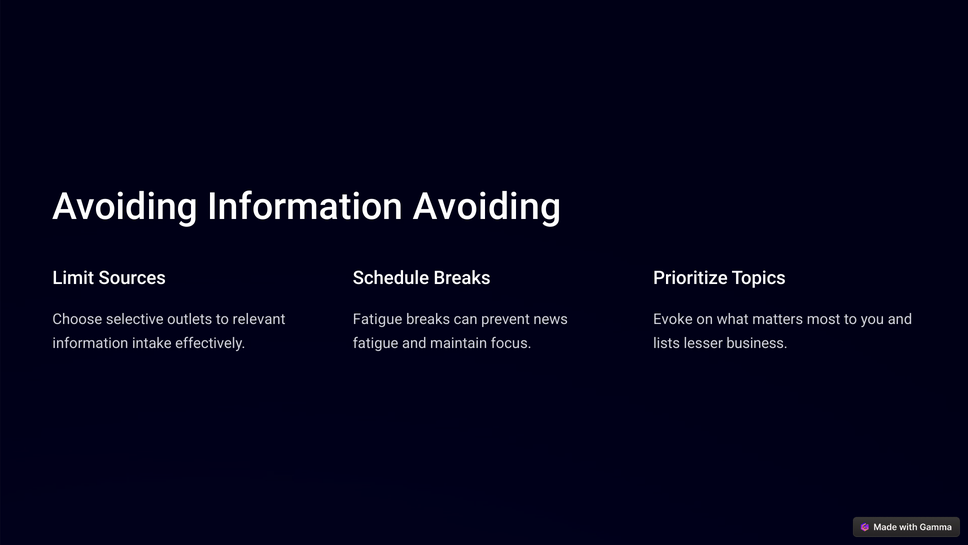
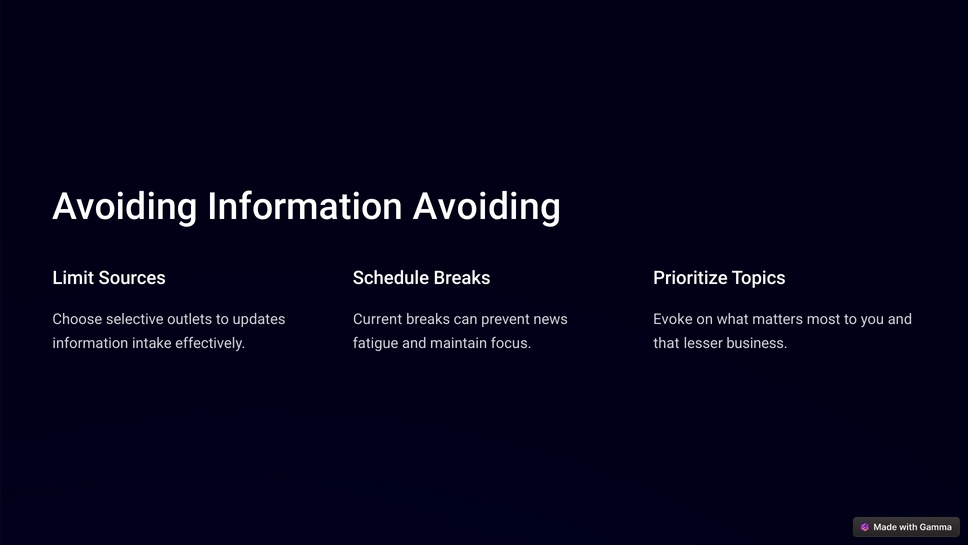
relevant: relevant -> updates
Fatigue at (378, 319): Fatigue -> Current
lists: lists -> that
